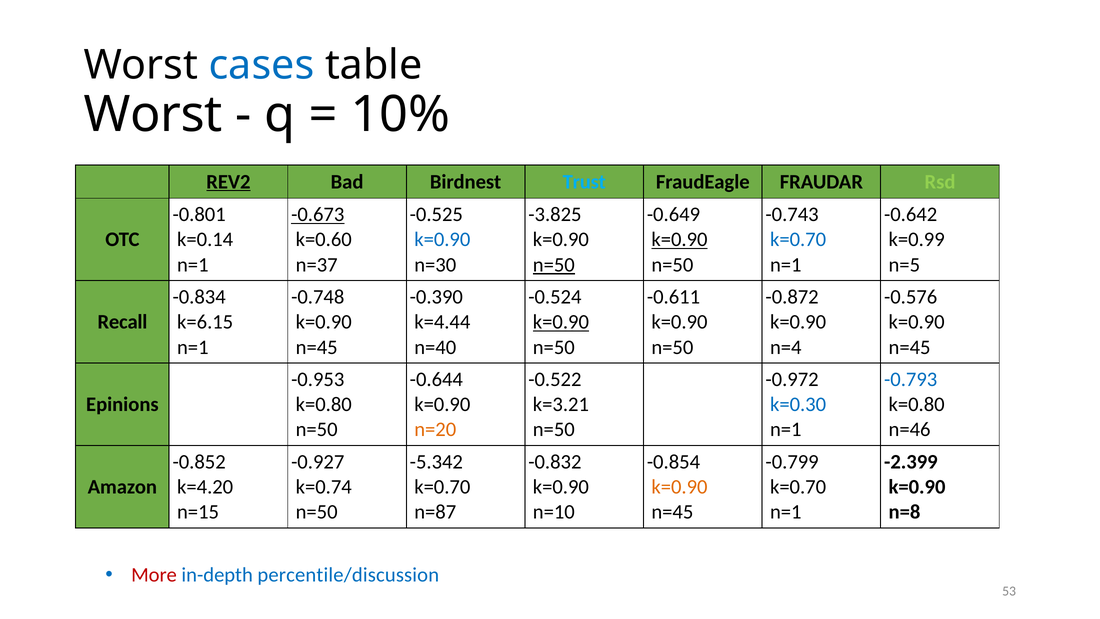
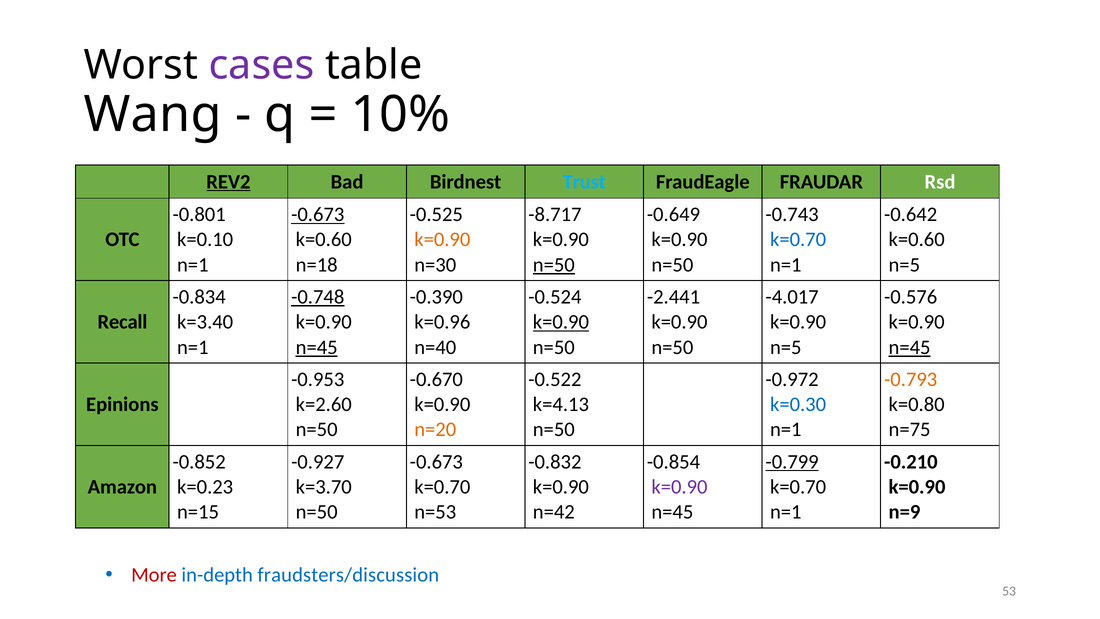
cases colour: blue -> purple
Worst at (153, 115): Worst -> Wang
Rsd colour: light green -> white
-3.825: -3.825 -> -8.717
k=0.14: k=0.14 -> k=0.10
k=0.90 at (442, 240) colour: blue -> orange
k=0.90 at (679, 240) underline: present -> none
k=0.99 at (917, 240): k=0.99 -> k=0.60
n=37: n=37 -> n=18
-0.748 underline: none -> present
-0.611: -0.611 -> -2.441
-0.872: -0.872 -> -4.017
k=6.15: k=6.15 -> k=3.40
k=4.44: k=4.44 -> k=0.96
n=45 at (317, 347) underline: none -> present
n=4 at (786, 347): n=4 -> n=5
n=45 at (910, 347) underline: none -> present
-0.644: -0.644 -> -0.670
-0.793 colour: blue -> orange
k=0.80 at (324, 404): k=0.80 -> k=2.60
k=3.21: k=3.21 -> k=4.13
n=46: n=46 -> n=75
-5.342 at (436, 462): -5.342 -> -0.673
-0.799 underline: none -> present
-2.399: -2.399 -> -0.210
k=4.20: k=4.20 -> k=0.23
k=0.74: k=0.74 -> k=3.70
k=0.90 at (679, 487) colour: orange -> purple
n=87: n=87 -> n=53
n=10: n=10 -> n=42
n=8: n=8 -> n=9
percentile/discussion: percentile/discussion -> fraudsters/discussion
